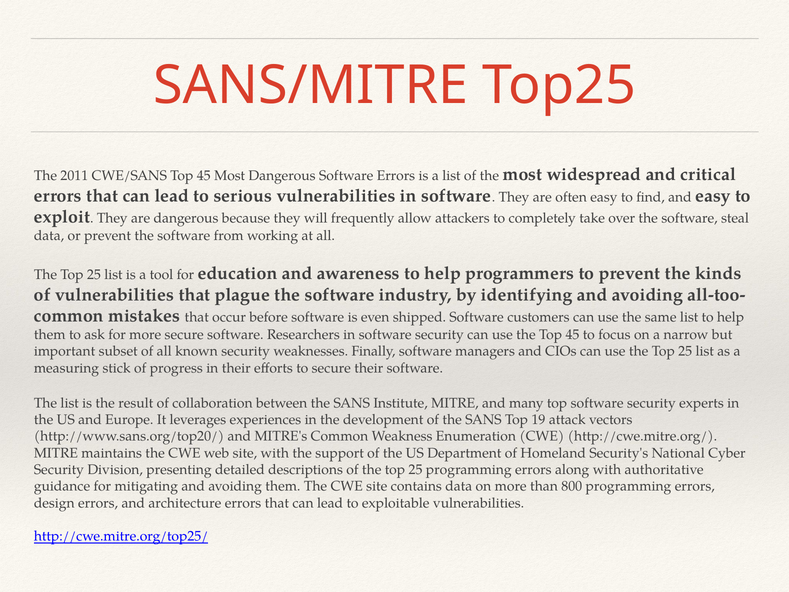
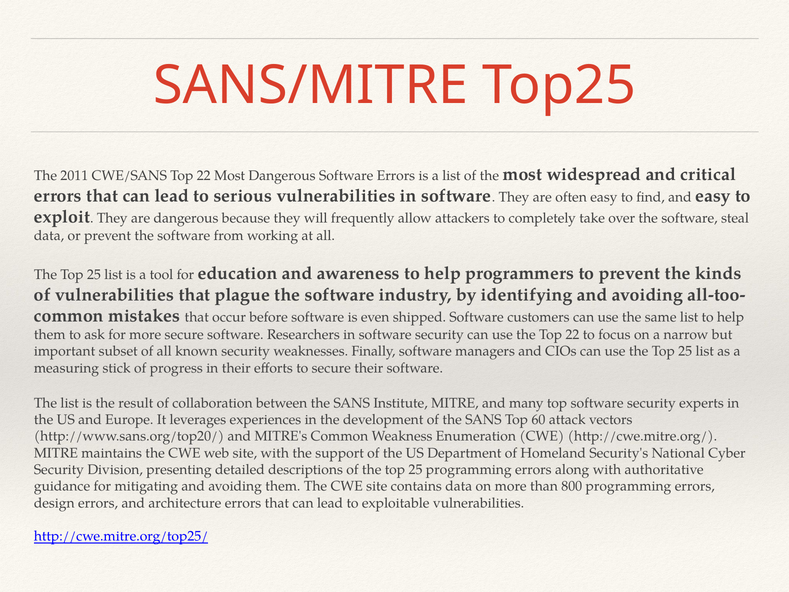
CWE/SANS Top 45: 45 -> 22
the Top 45: 45 -> 22
19: 19 -> 60
